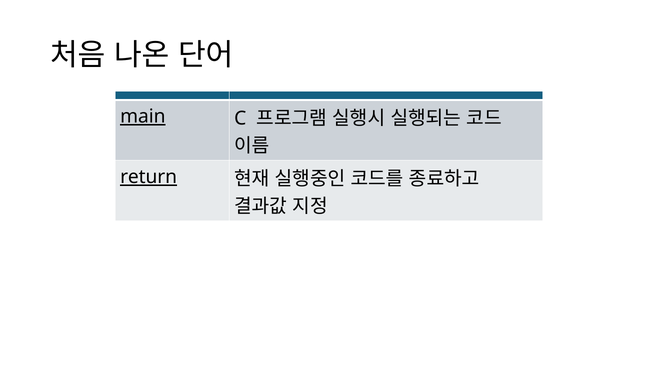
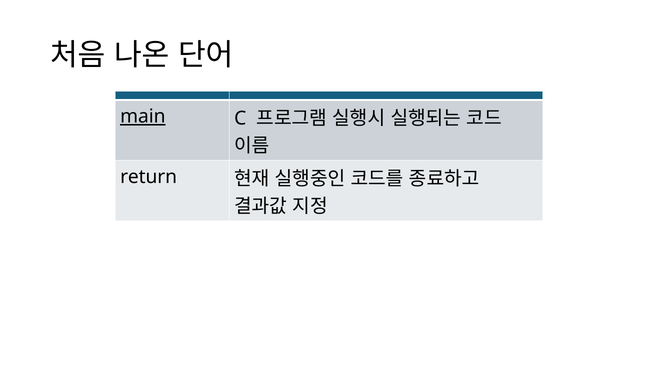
return underline: present -> none
